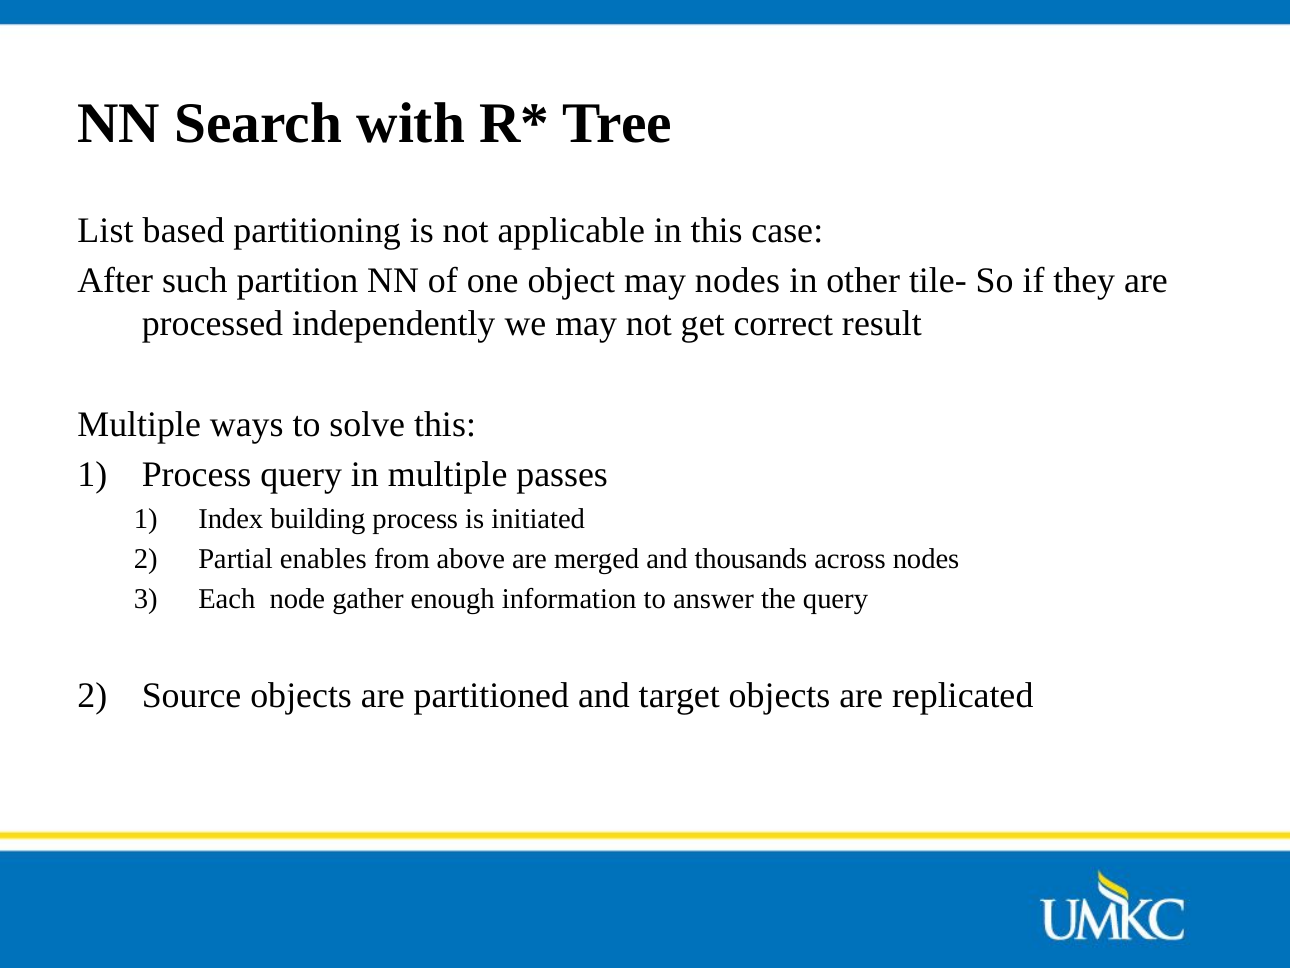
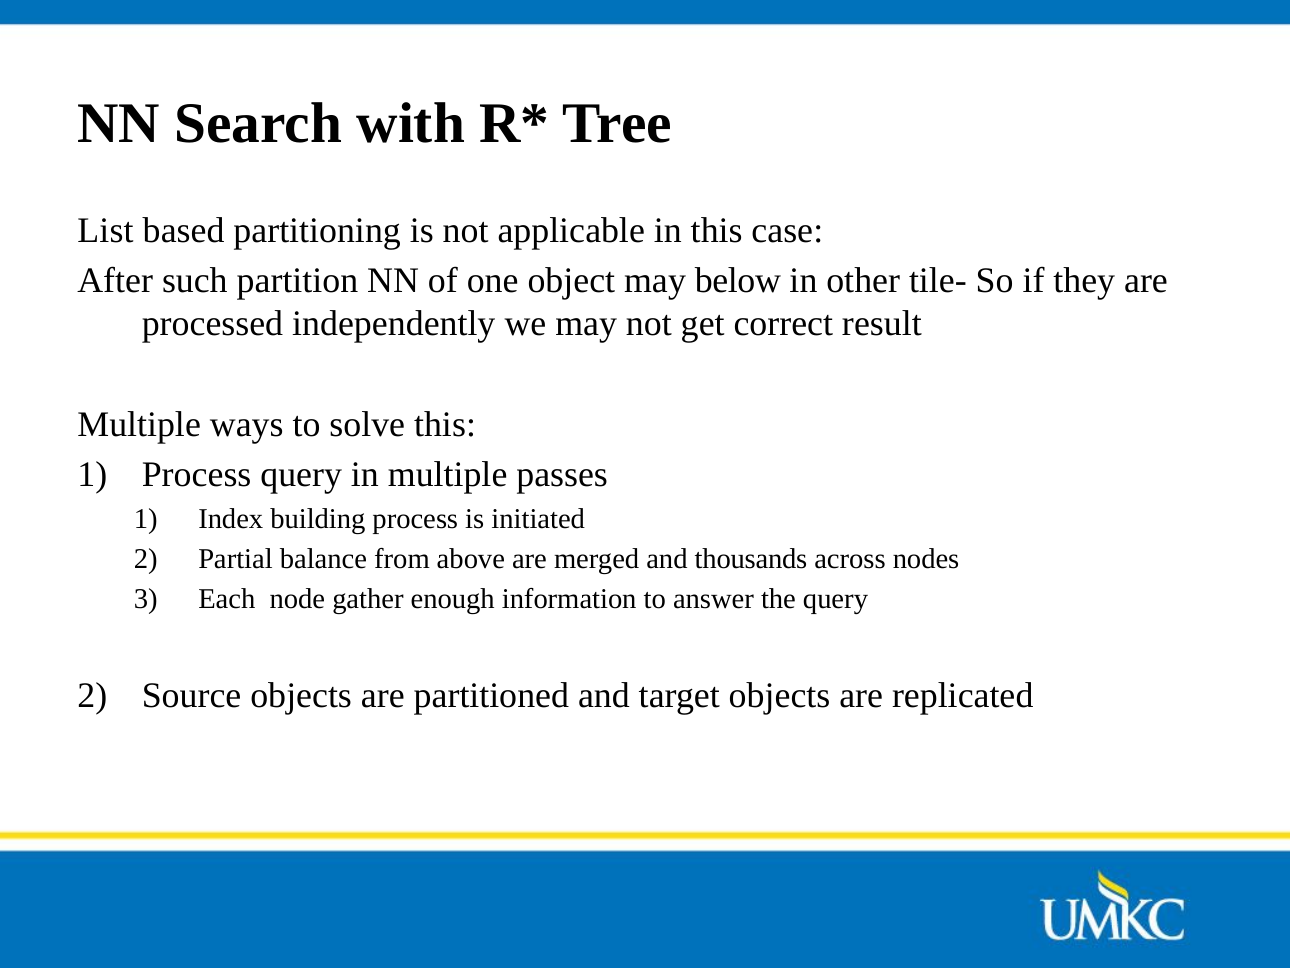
may nodes: nodes -> below
enables: enables -> balance
